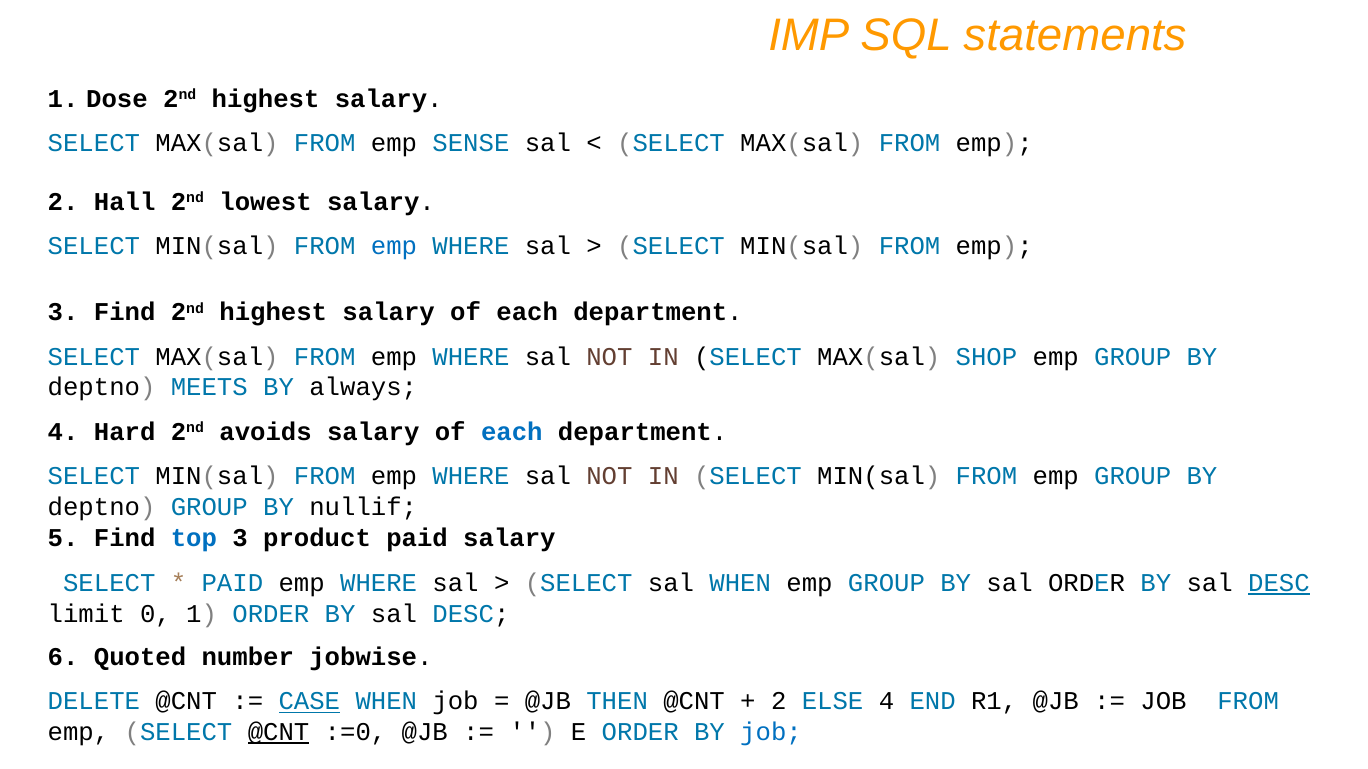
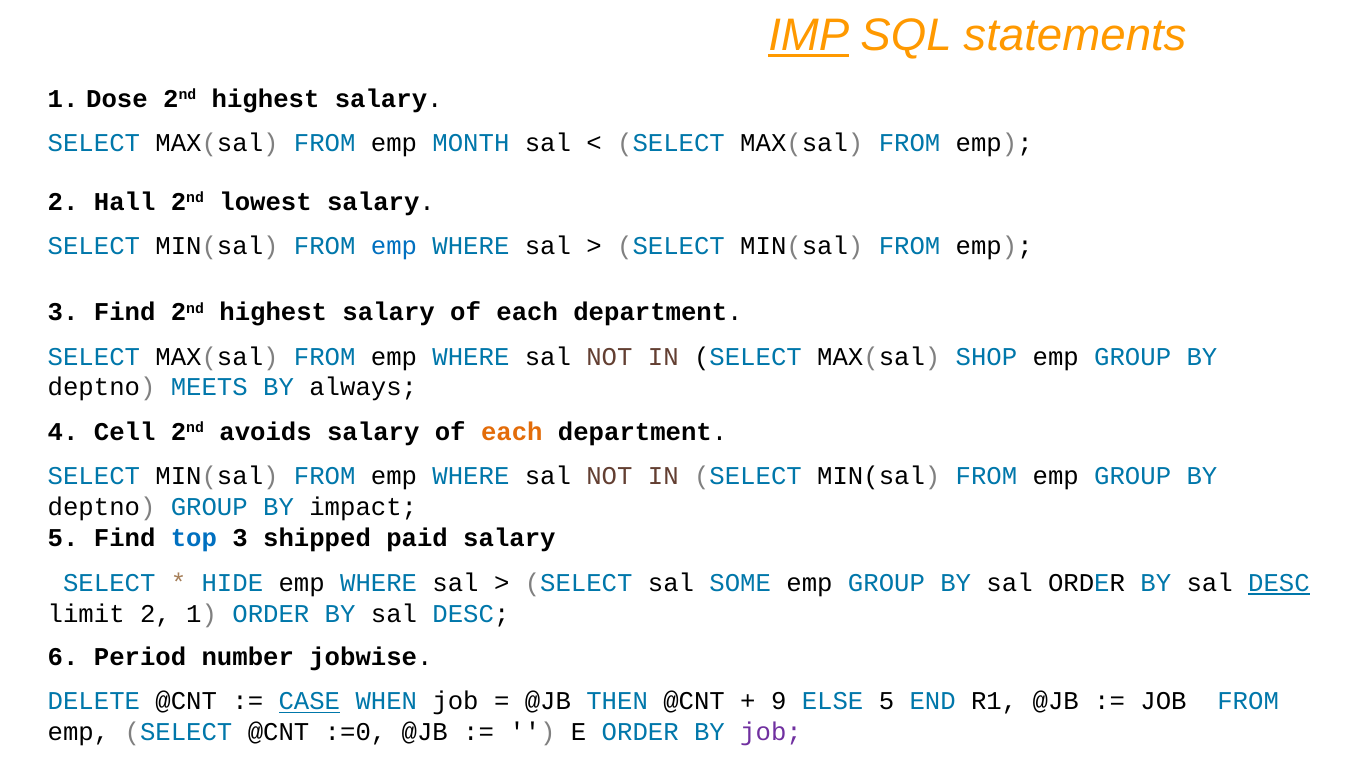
IMP underline: none -> present
SENSE: SENSE -> MONTH
Hard: Hard -> Cell
each at (512, 432) colour: blue -> orange
nullif: nullif -> impact
product: product -> shipped
PAID at (232, 583): PAID -> HIDE
sal WHEN: WHEN -> SOME
limit 0: 0 -> 2
Quoted: Quoted -> Period
2 at (779, 702): 2 -> 9
ELSE 4: 4 -> 5
@CNT at (279, 733) underline: present -> none
job at (771, 733) colour: blue -> purple
